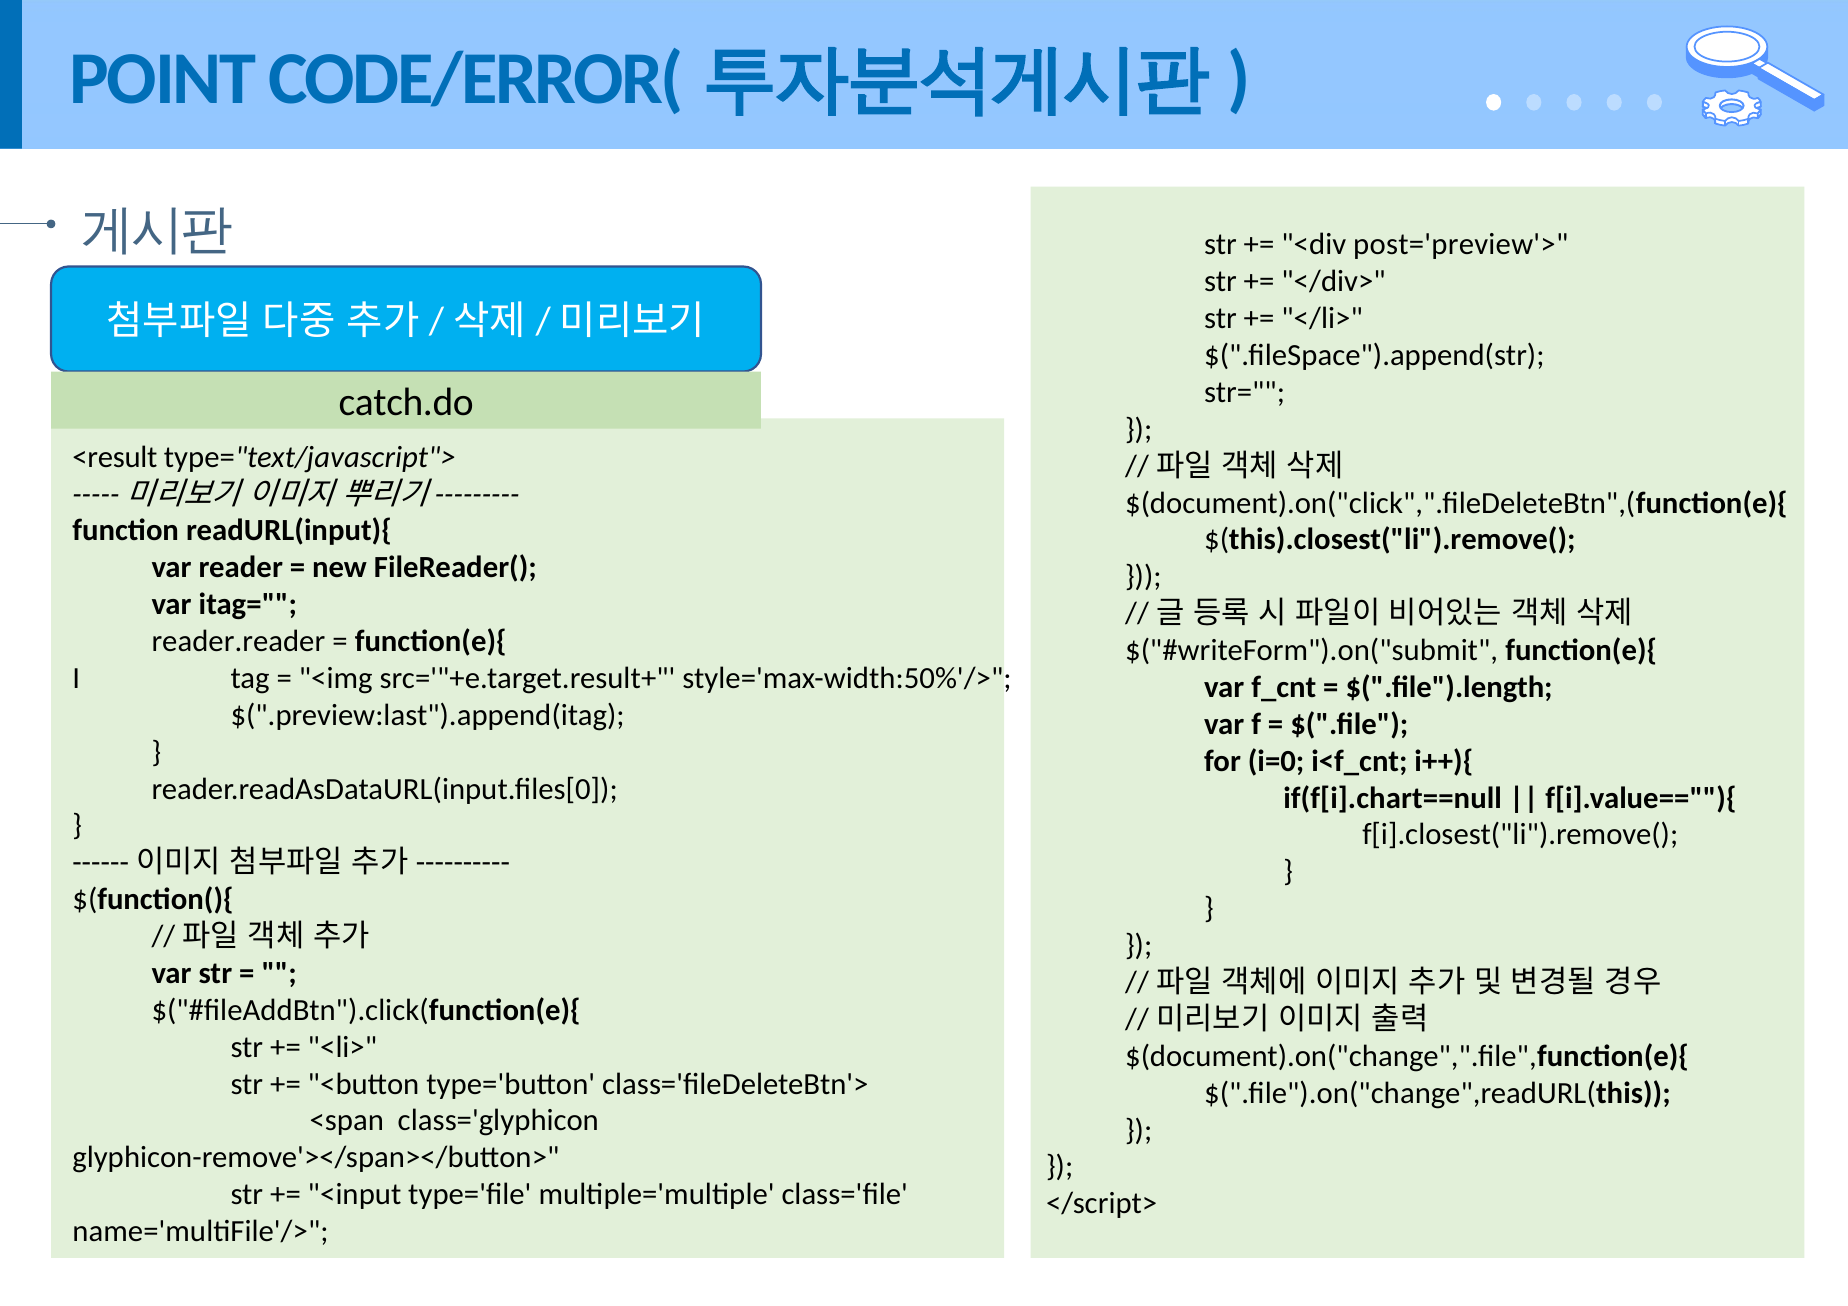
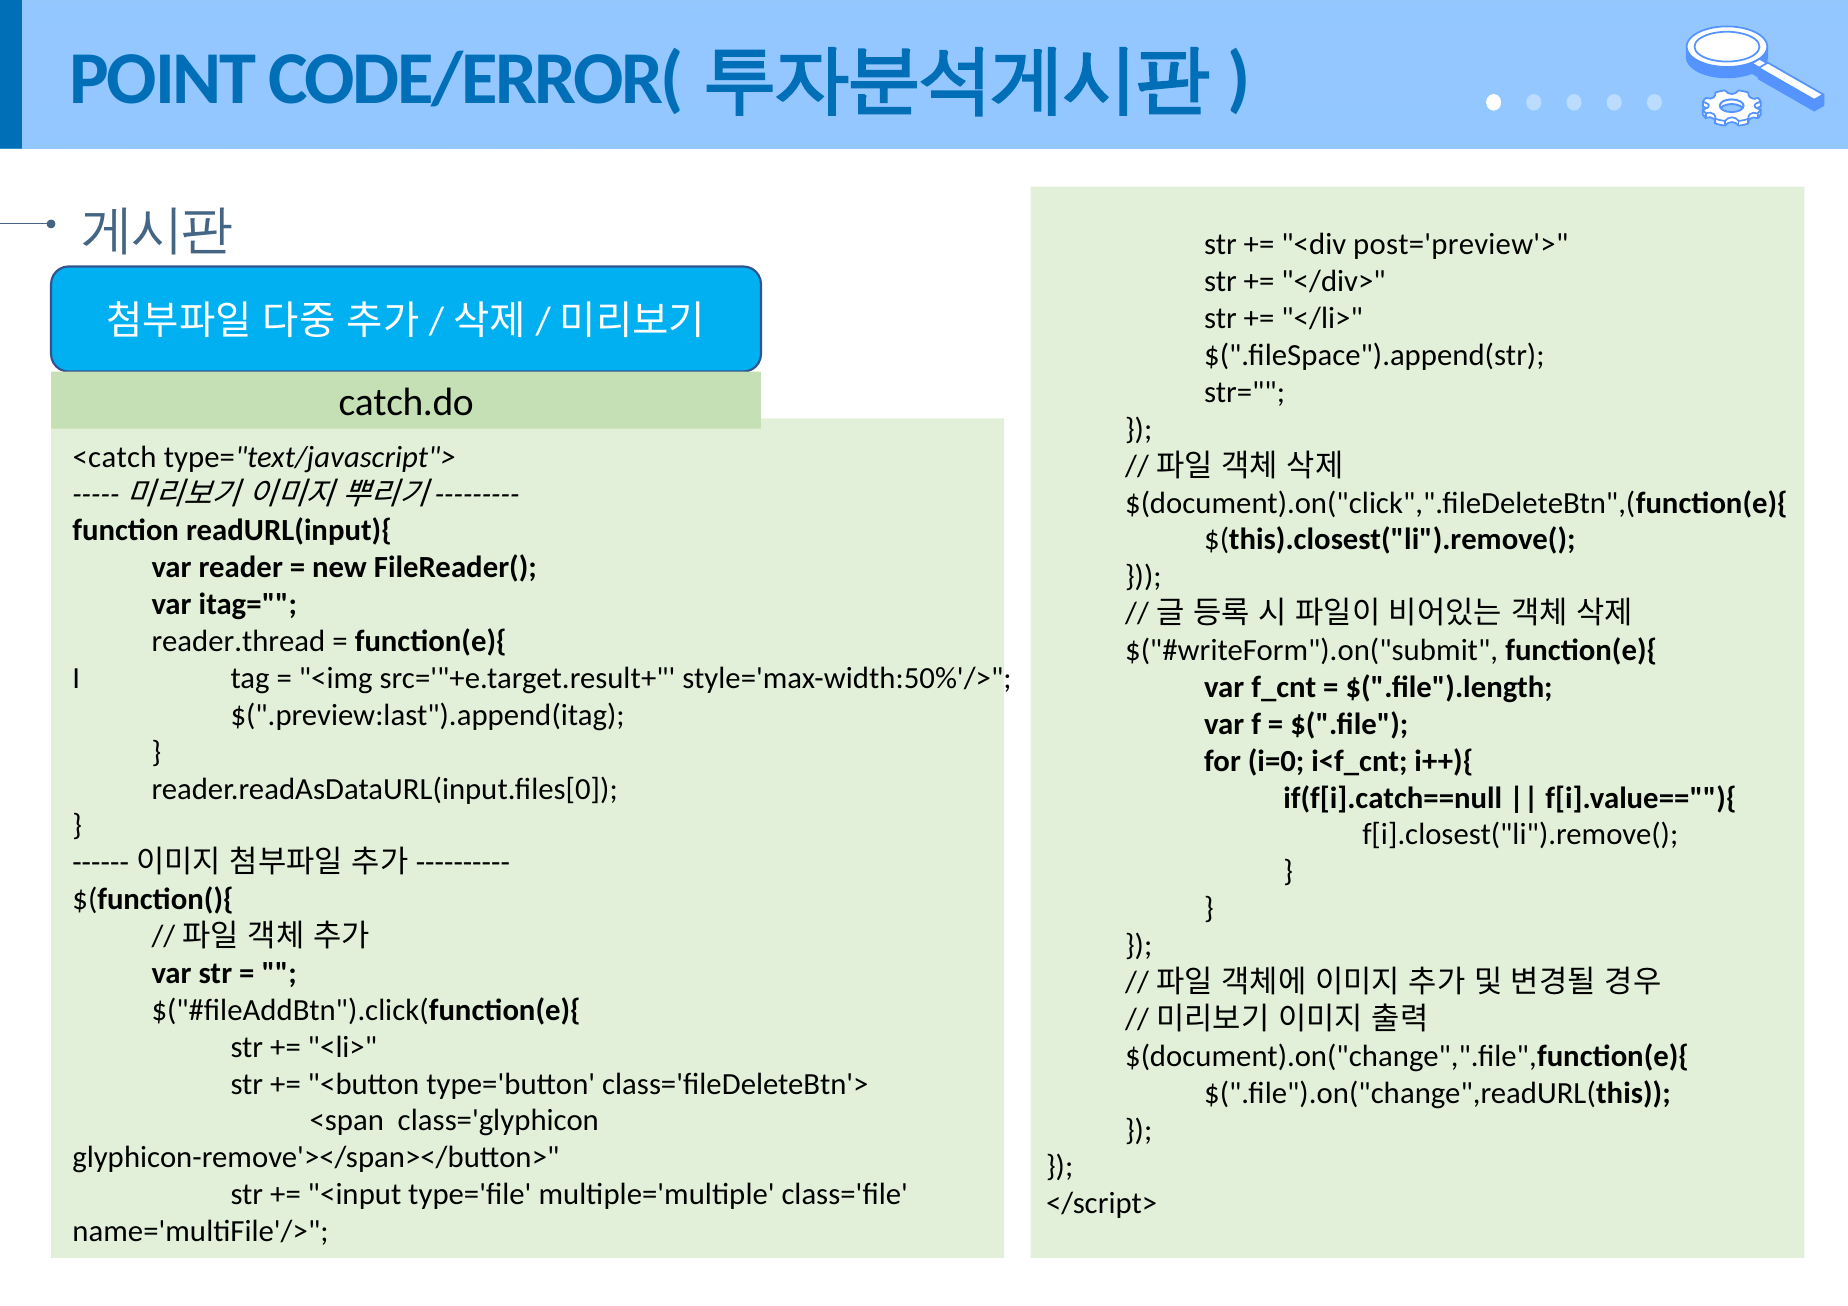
<result: <result -> <catch
reader.reader: reader.reader -> reader.thread
if(f[i].chart==null: if(f[i].chart==null -> if(f[i].catch==null
